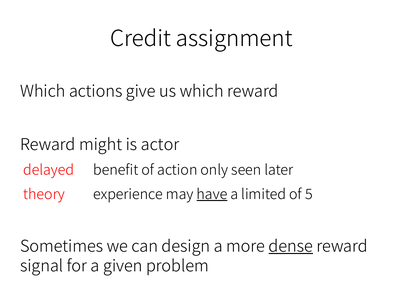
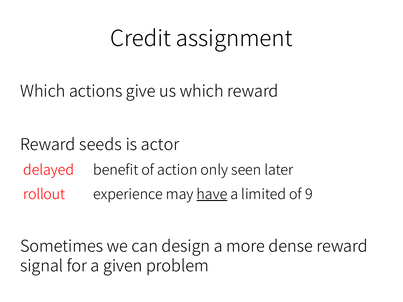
might: might -> seeds
theory: theory -> rollout
5: 5 -> 9
dense underline: present -> none
